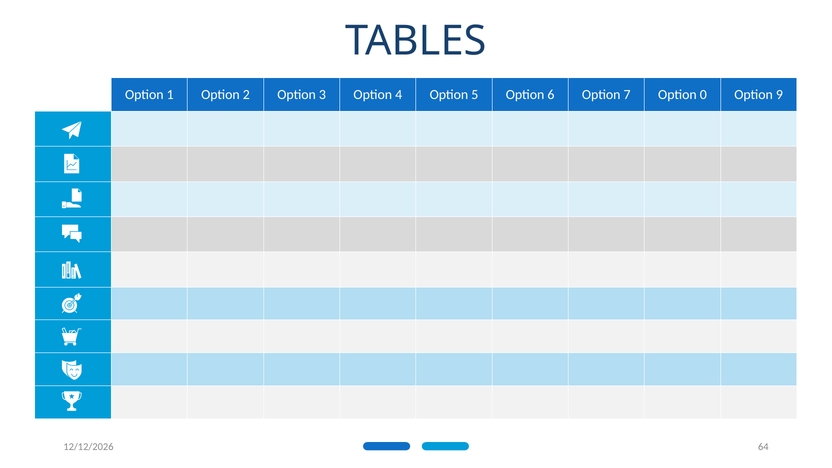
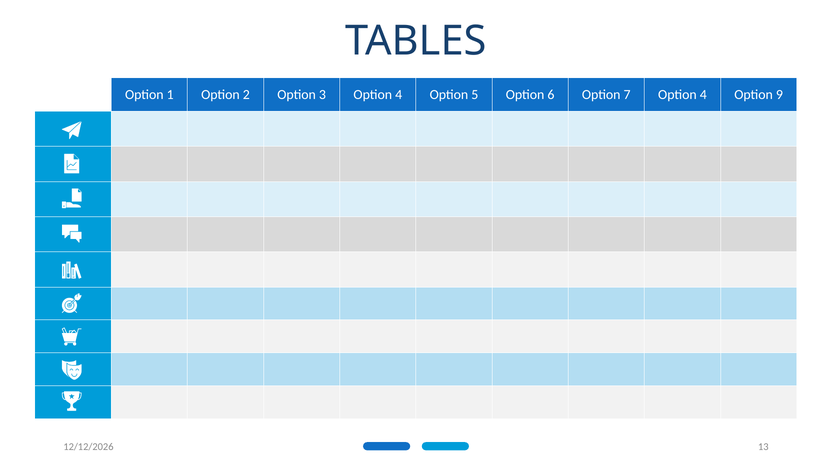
7 Option 0: 0 -> 4
64: 64 -> 13
